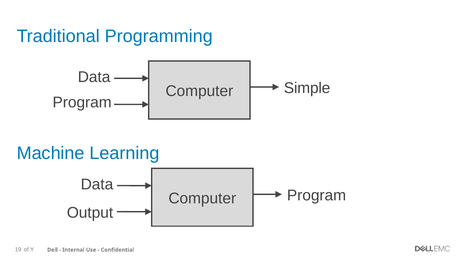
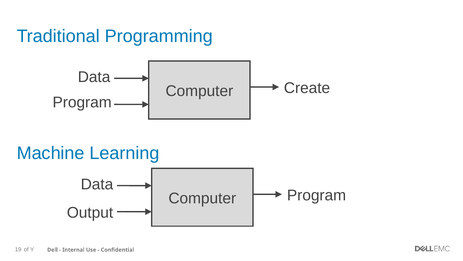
Simple: Simple -> Create
